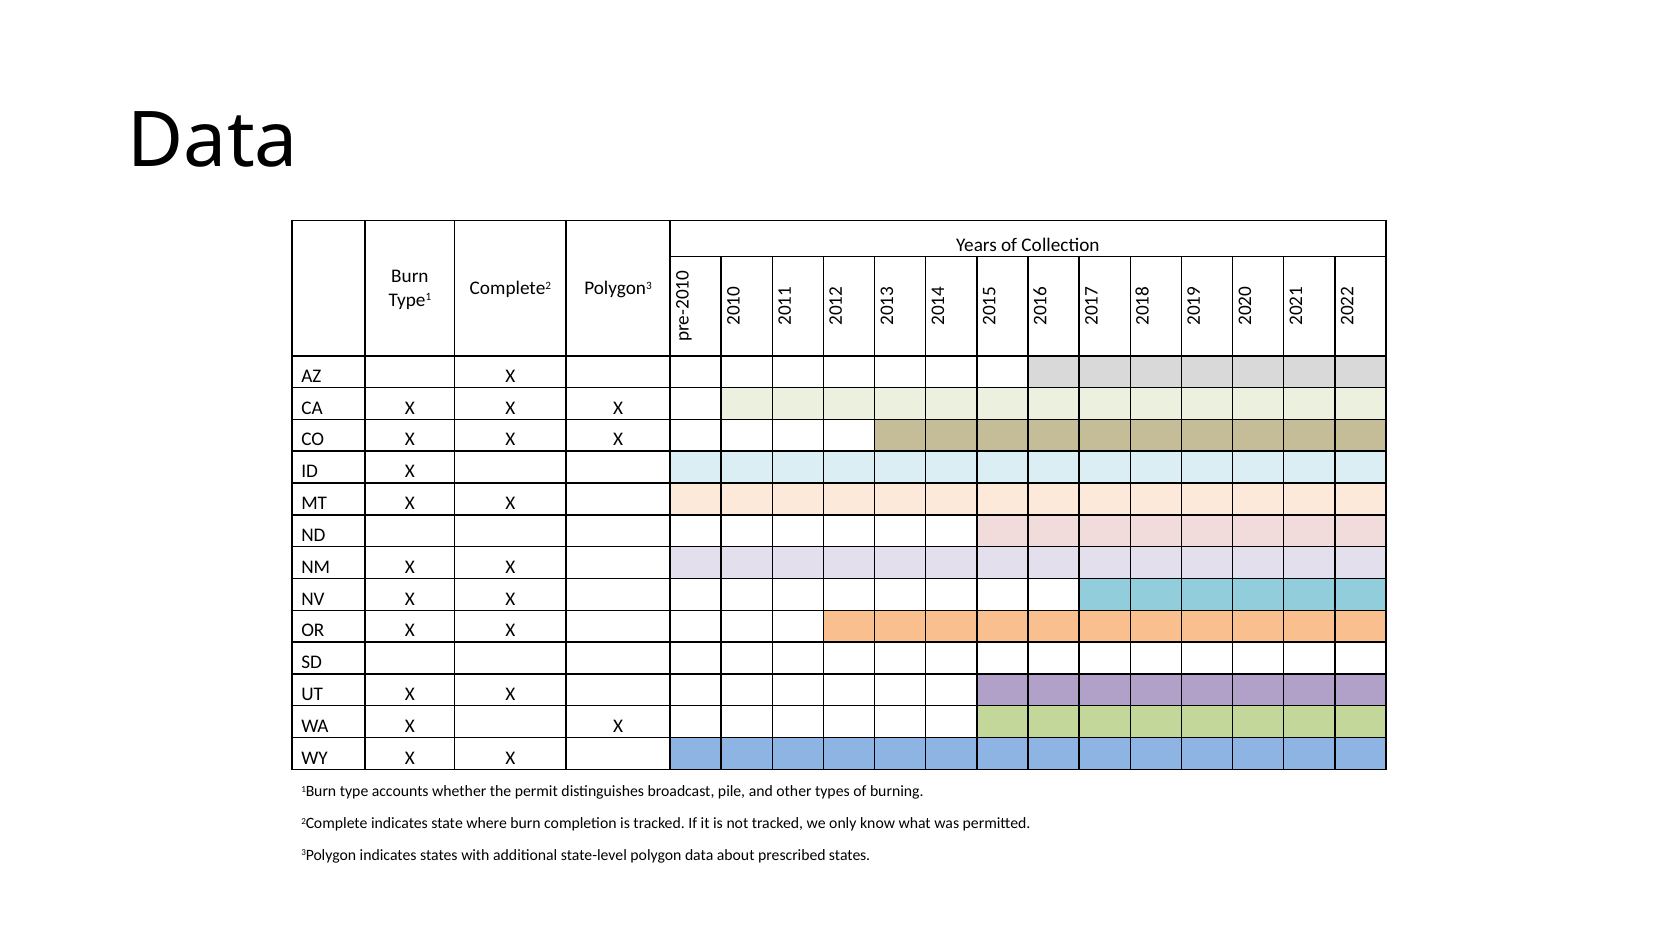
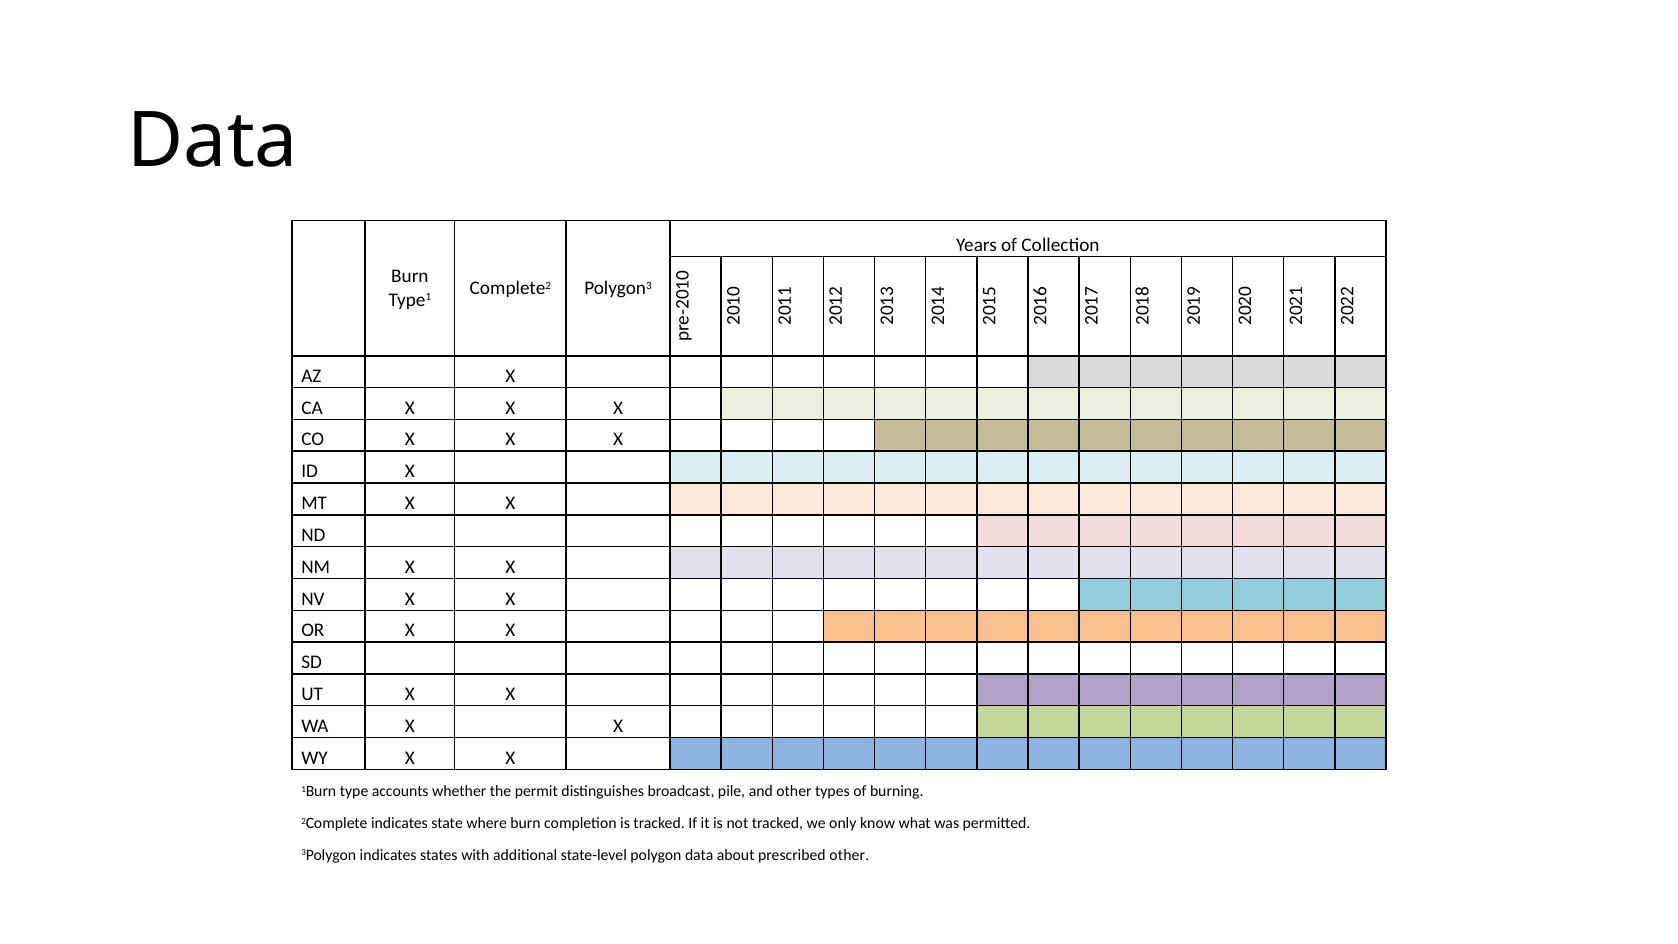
prescribed states: states -> other
